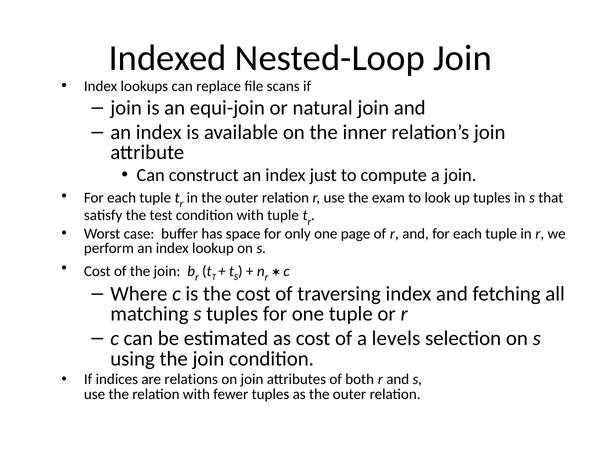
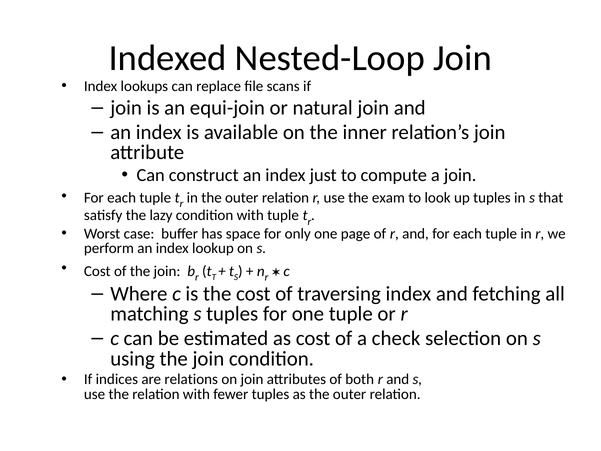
test: test -> lazy
levels: levels -> check
